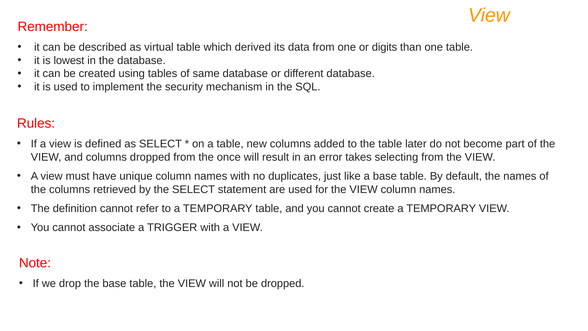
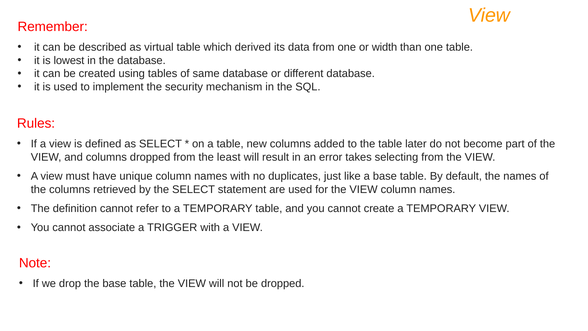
digits: digits -> width
once: once -> least
